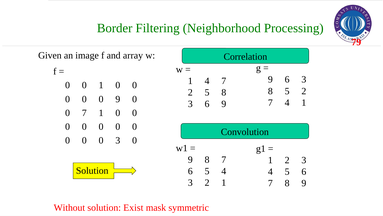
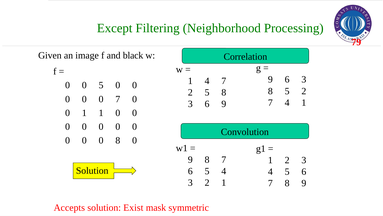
Border: Border -> Except
array: array -> black
0 1: 1 -> 5
0 9: 9 -> 7
0 7: 7 -> 1
0 3: 3 -> 8
Without: Without -> Accepts
